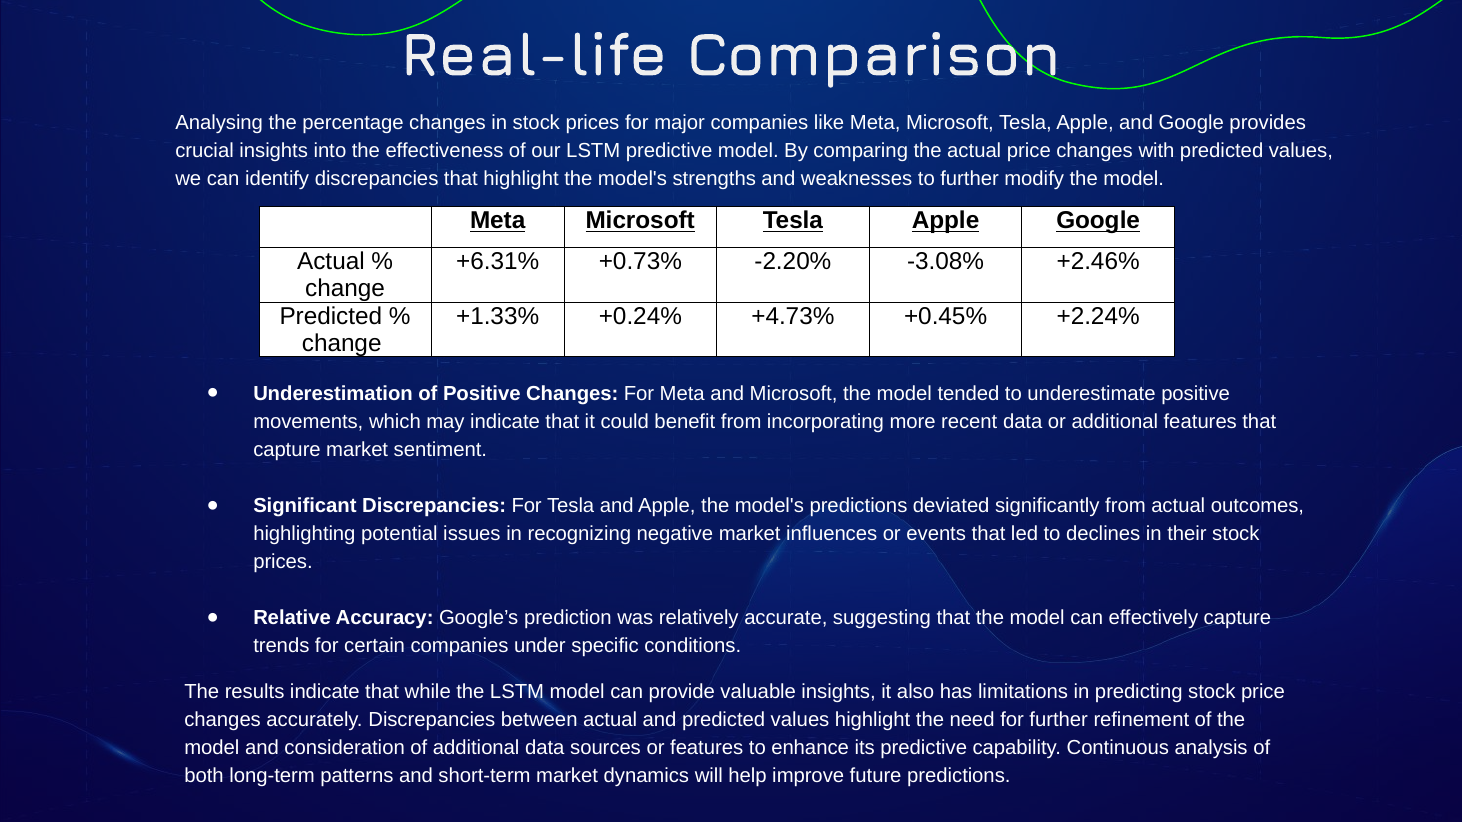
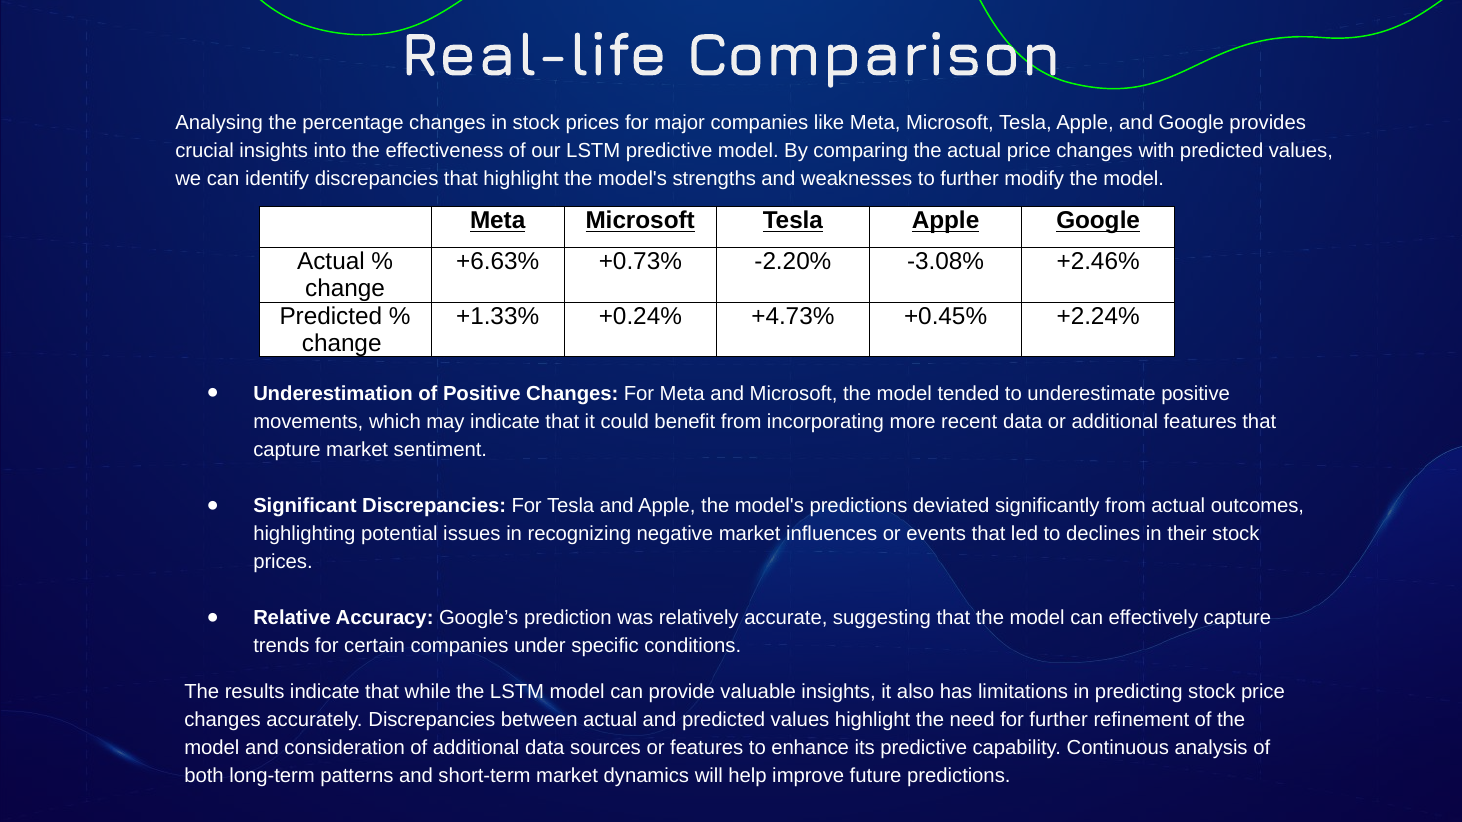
+6.31%: +6.31% -> +6.63%
